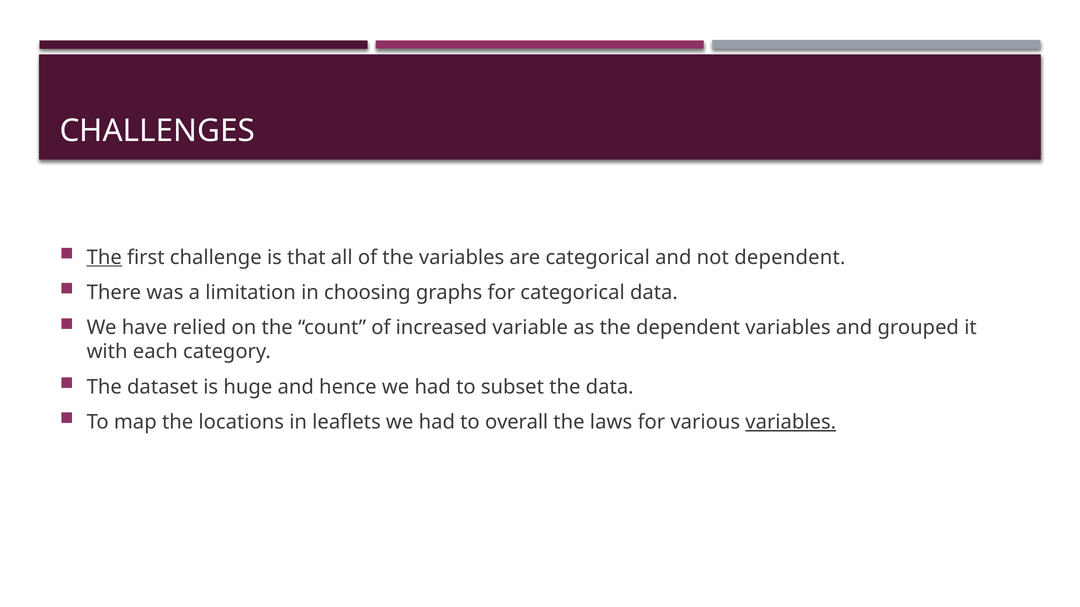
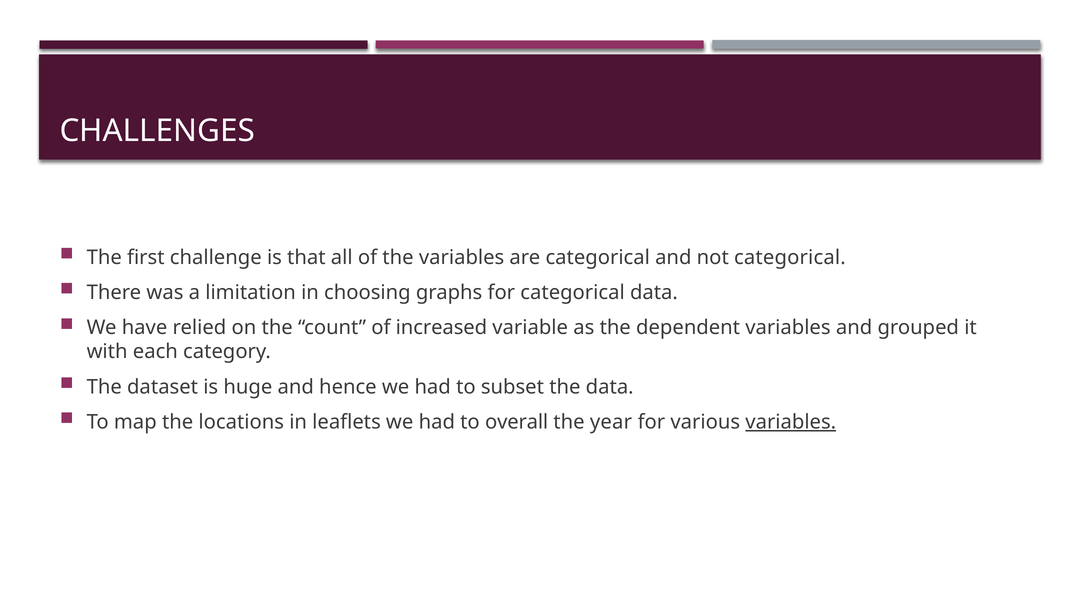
The at (104, 258) underline: present -> none
not dependent: dependent -> categorical
laws: laws -> year
